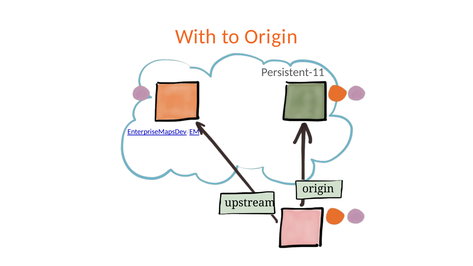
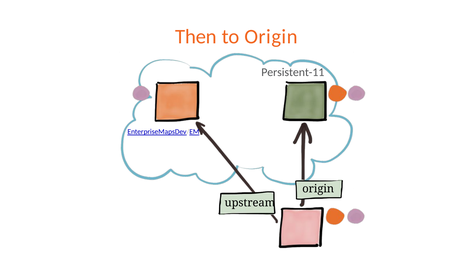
With: With -> Then
